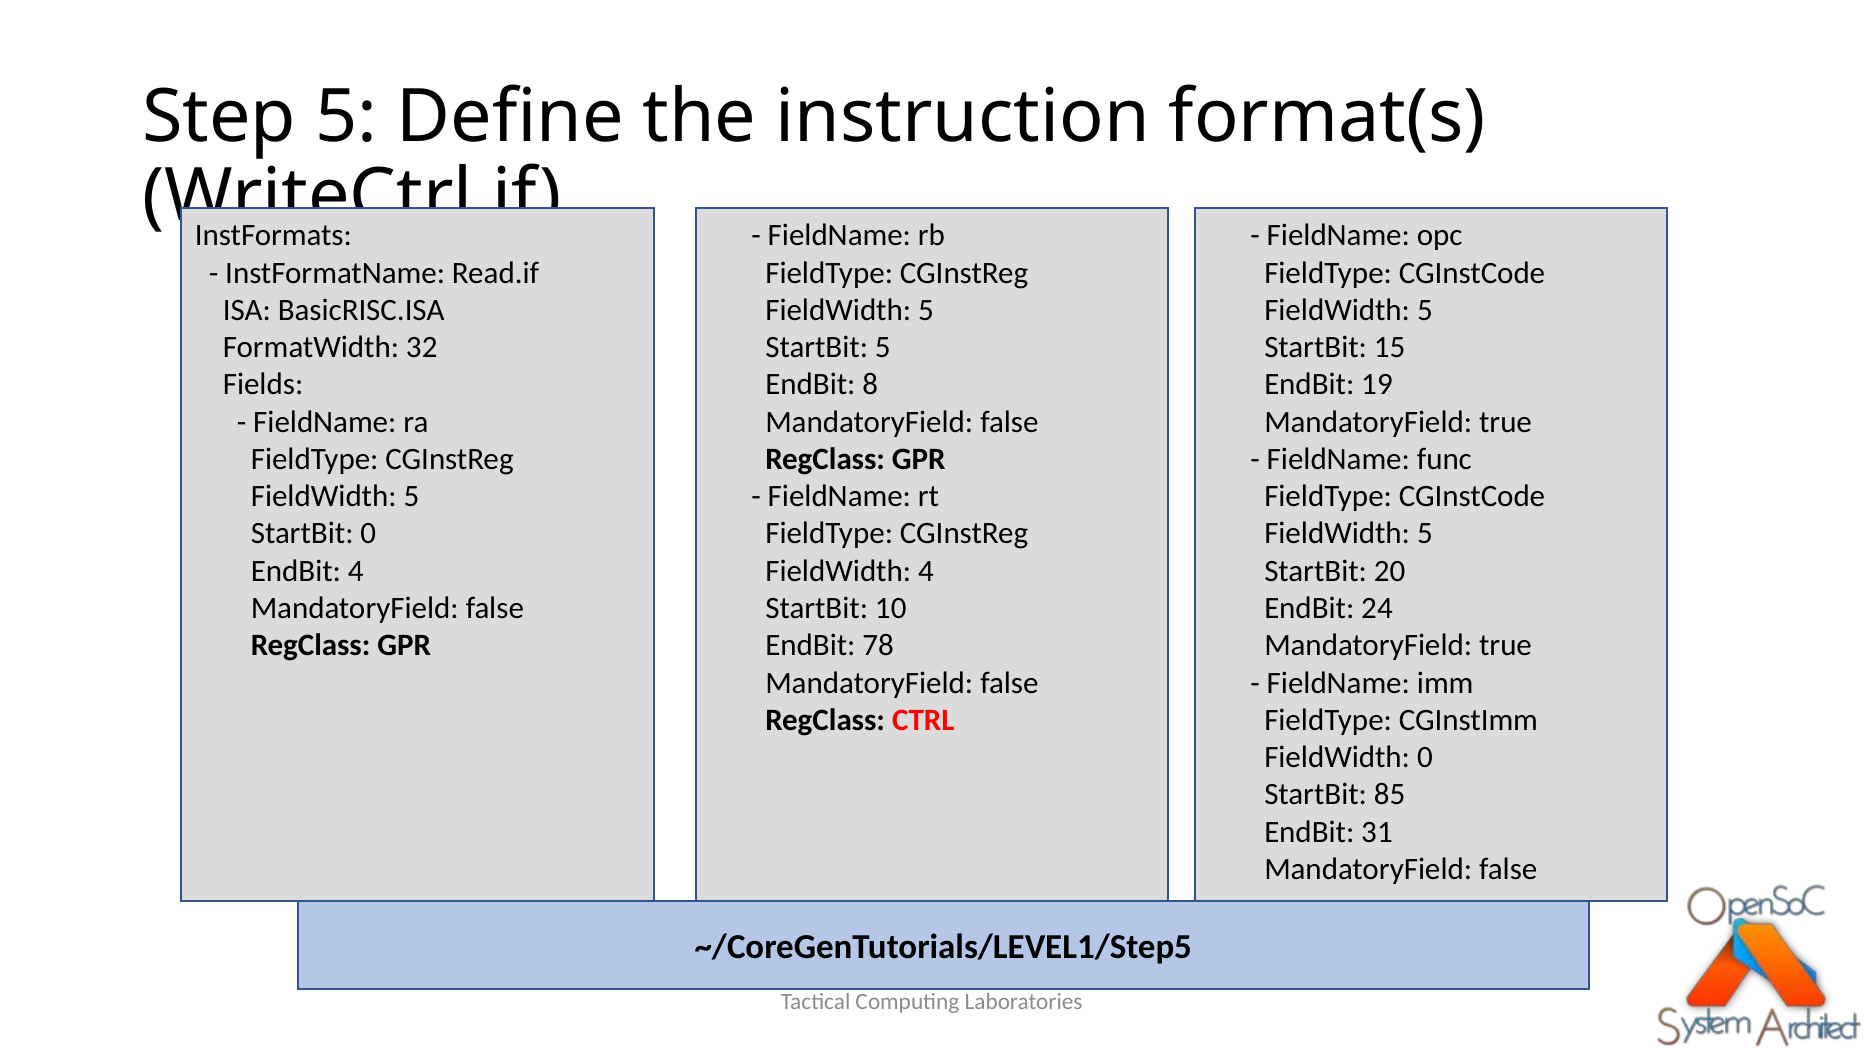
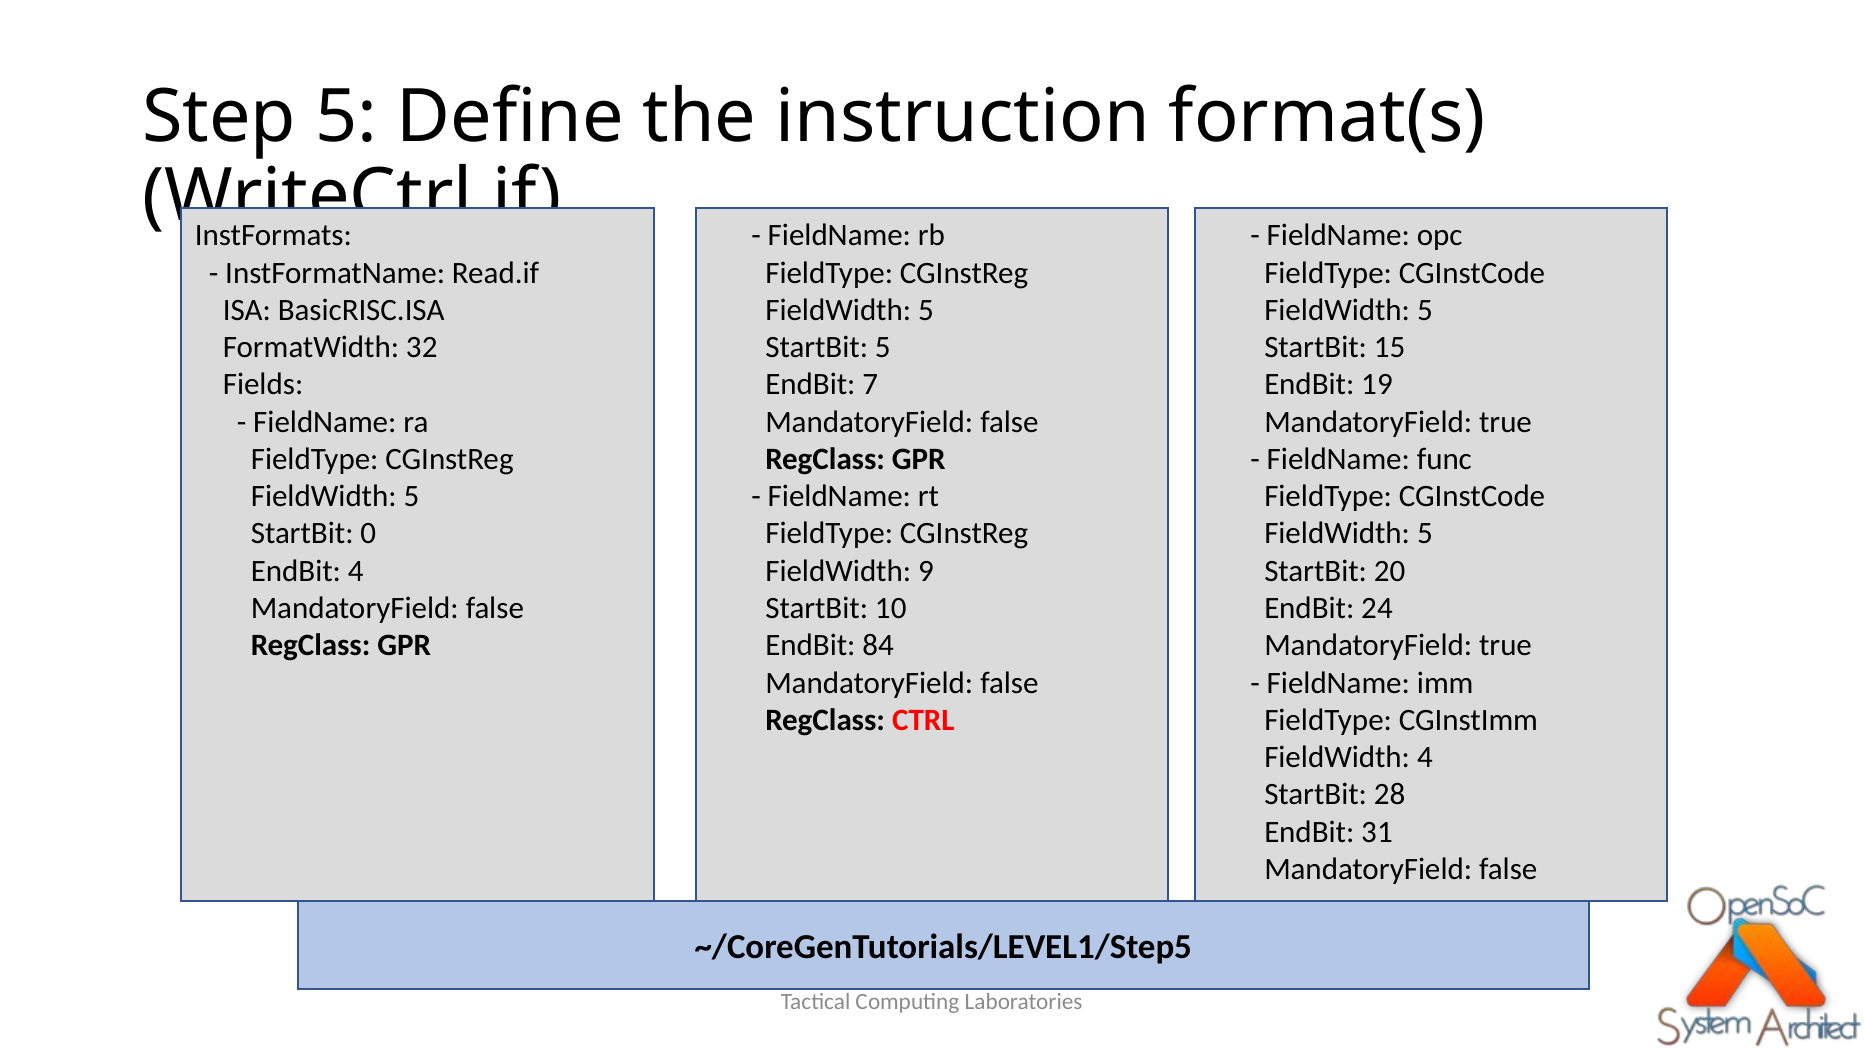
8: 8 -> 7
FieldWidth 4: 4 -> 9
78: 78 -> 84
FieldWidth 0: 0 -> 4
85: 85 -> 28
